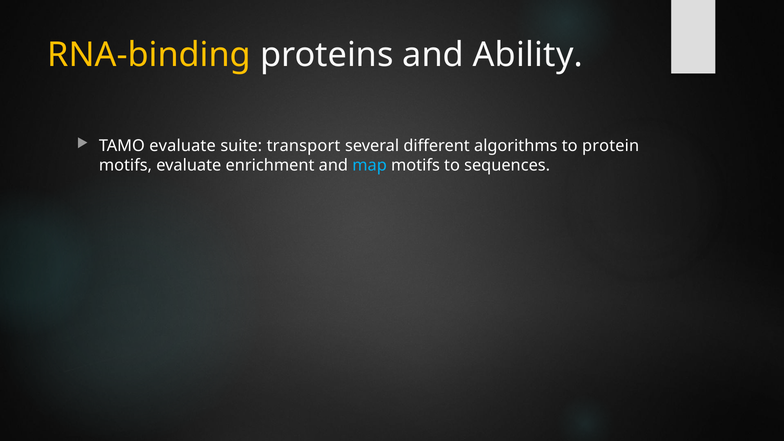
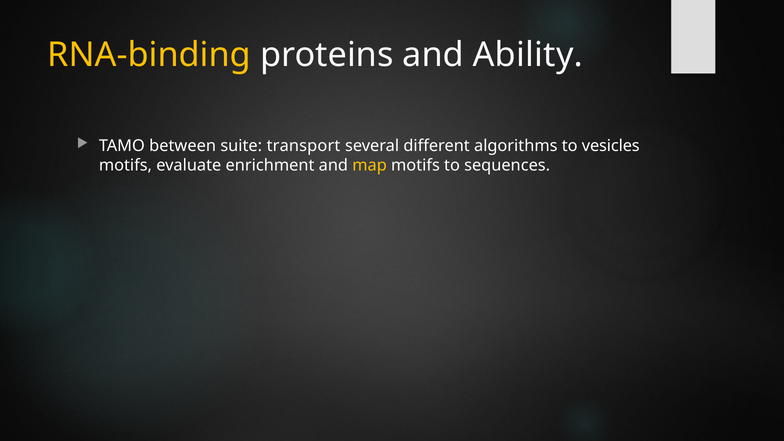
TAMO evaluate: evaluate -> between
protein: protein -> vesicles
map colour: light blue -> yellow
